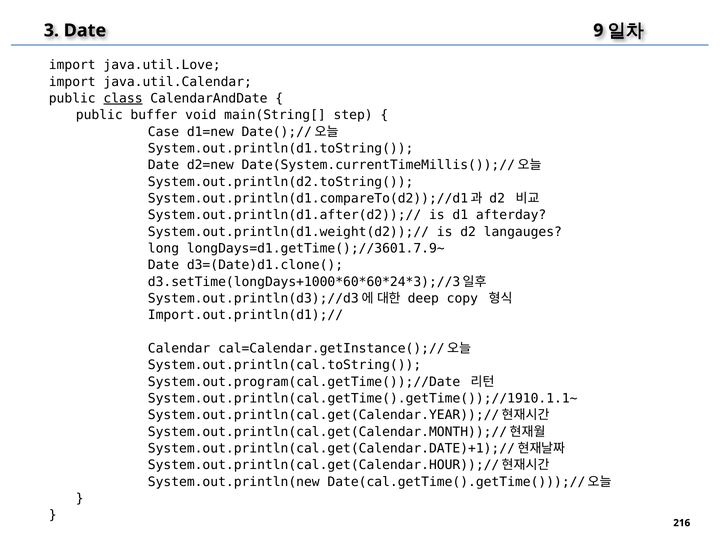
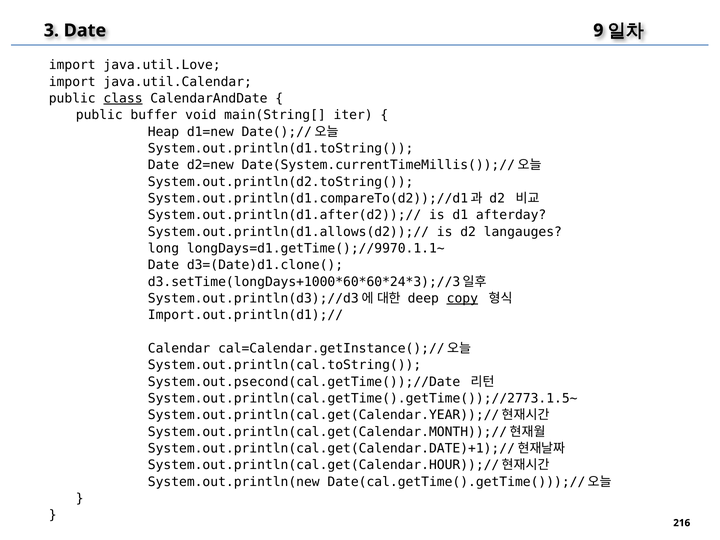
step: step -> iter
Case: Case -> Heap
System.out.println(d1.weight(d2));//: System.out.println(d1.weight(d2));// -> System.out.println(d1.allows(d2));//
longDays=d1.getTime();//3601.7.9~: longDays=d1.getTime();//3601.7.9~ -> longDays=d1.getTime();//9970.1.1~
copy underline: none -> present
System.out.program(cal.getTime());//Date: System.out.program(cal.getTime());//Date -> System.out.psecond(cal.getTime());//Date
System.out.println(cal.getTime().getTime());//1910.1.1~: System.out.println(cal.getTime().getTime());//1910.1.1~ -> System.out.println(cal.getTime().getTime());//2773.1.5~
